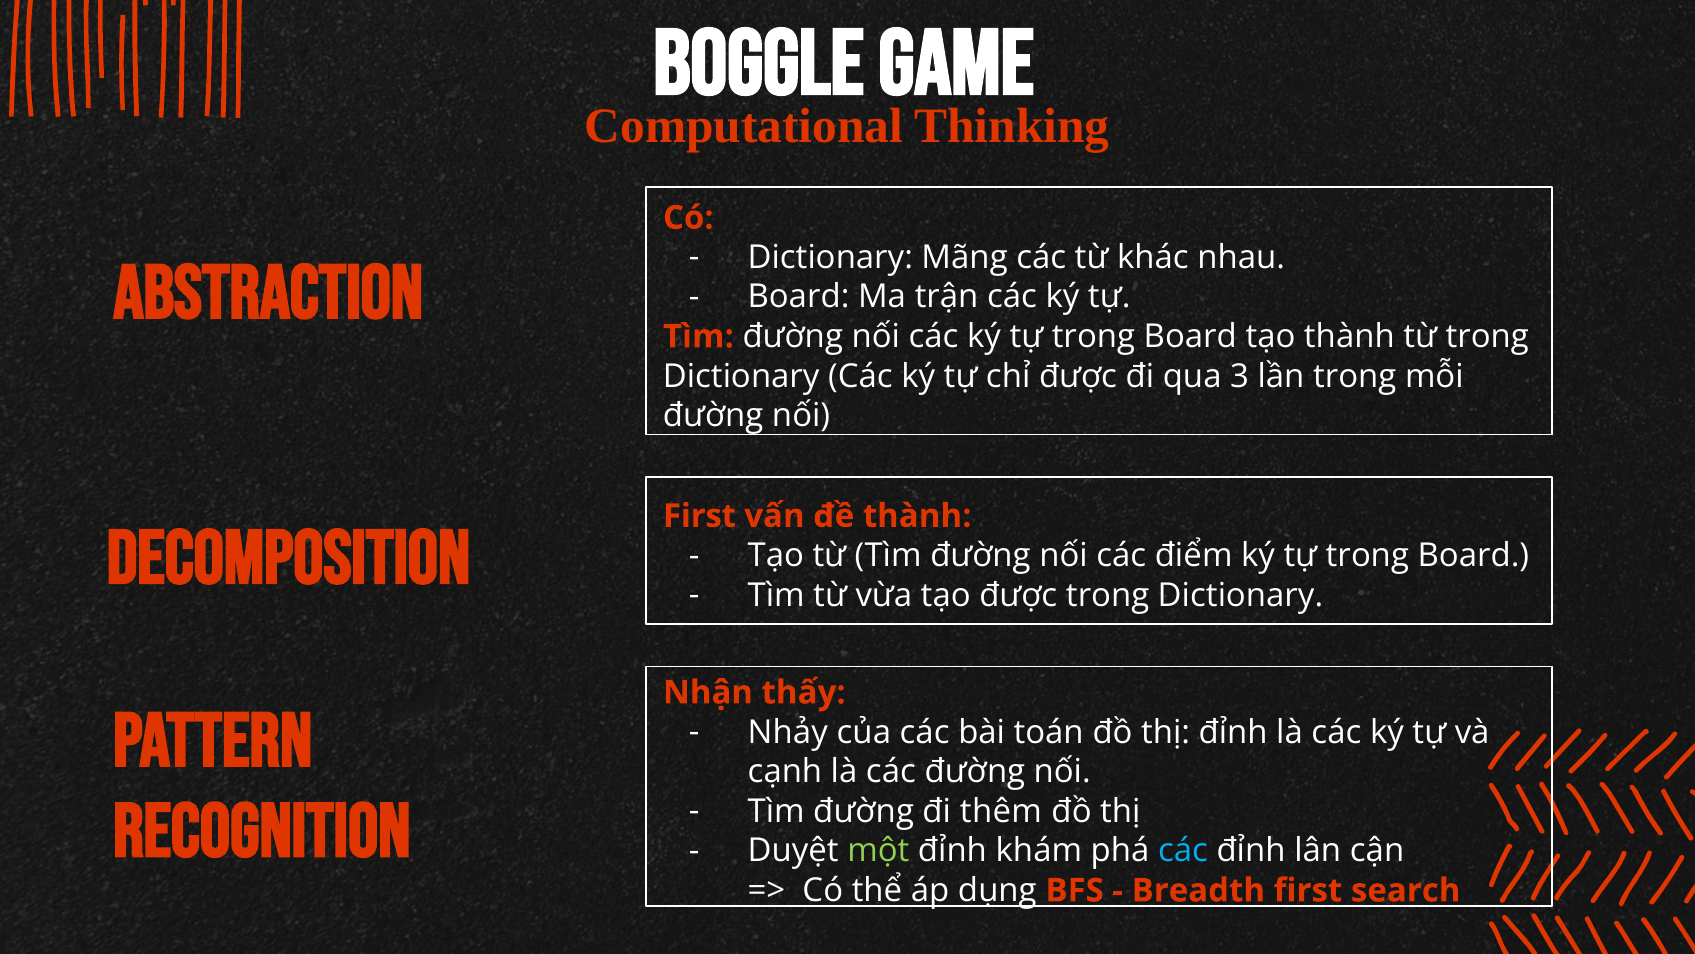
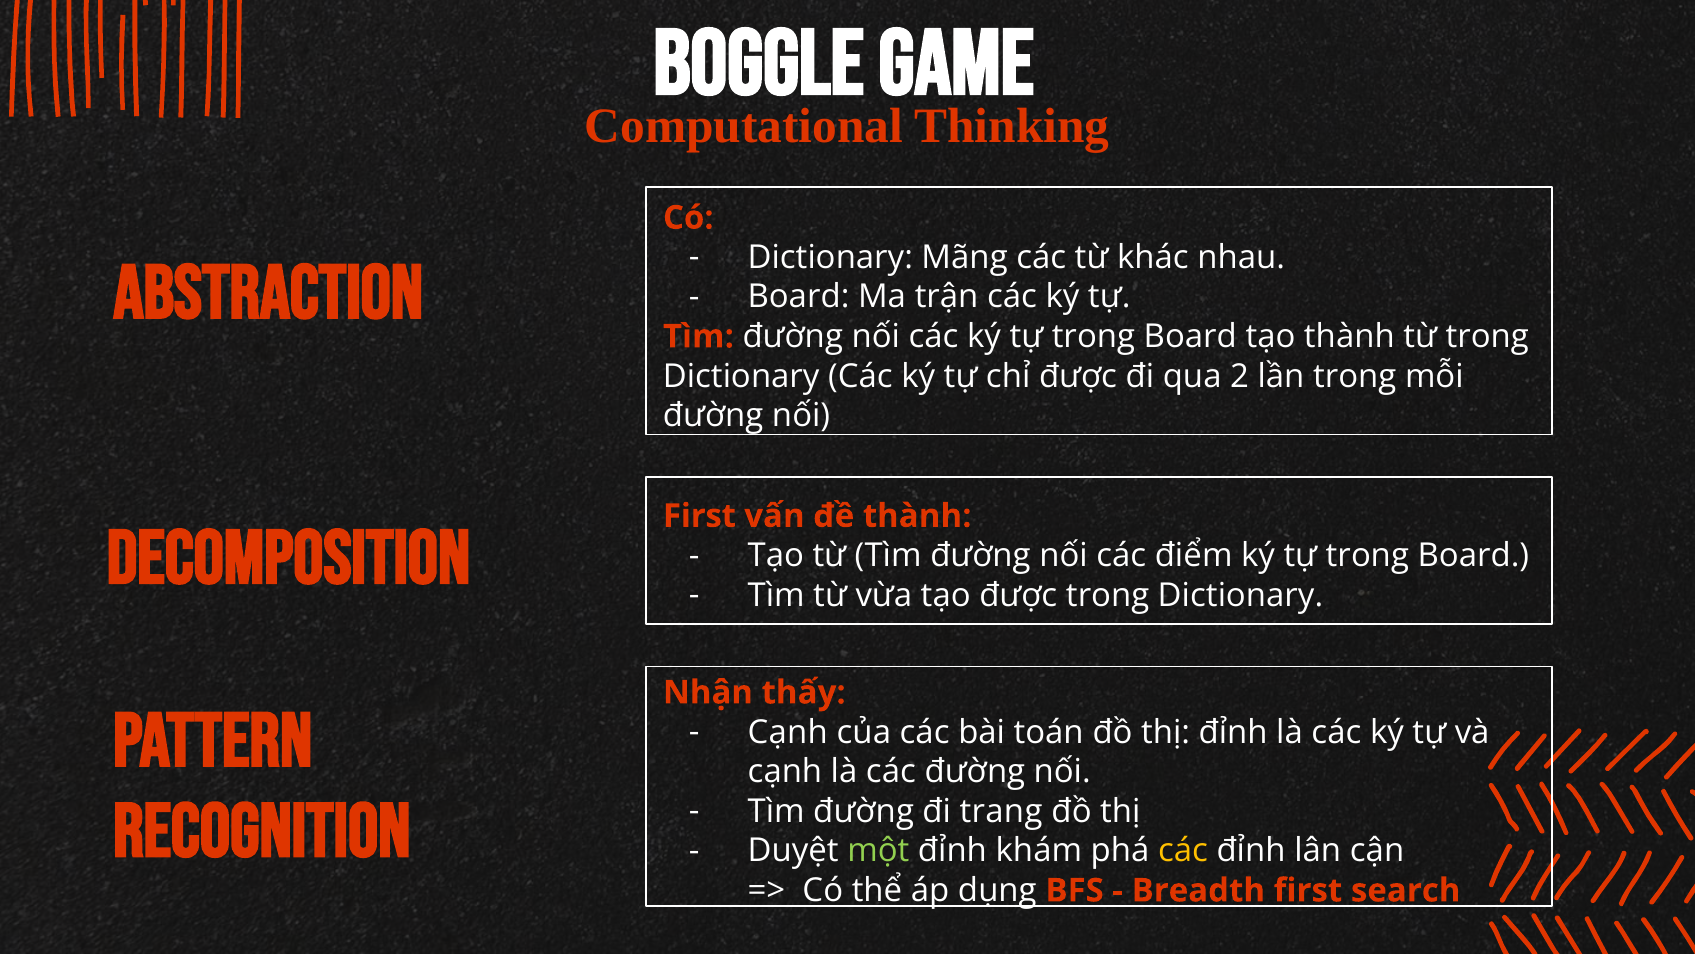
3: 3 -> 2
Nhảy at (788, 732): Nhảy -> Cạnh
thêm: thêm -> trang
các at (1183, 851) colour: light blue -> yellow
